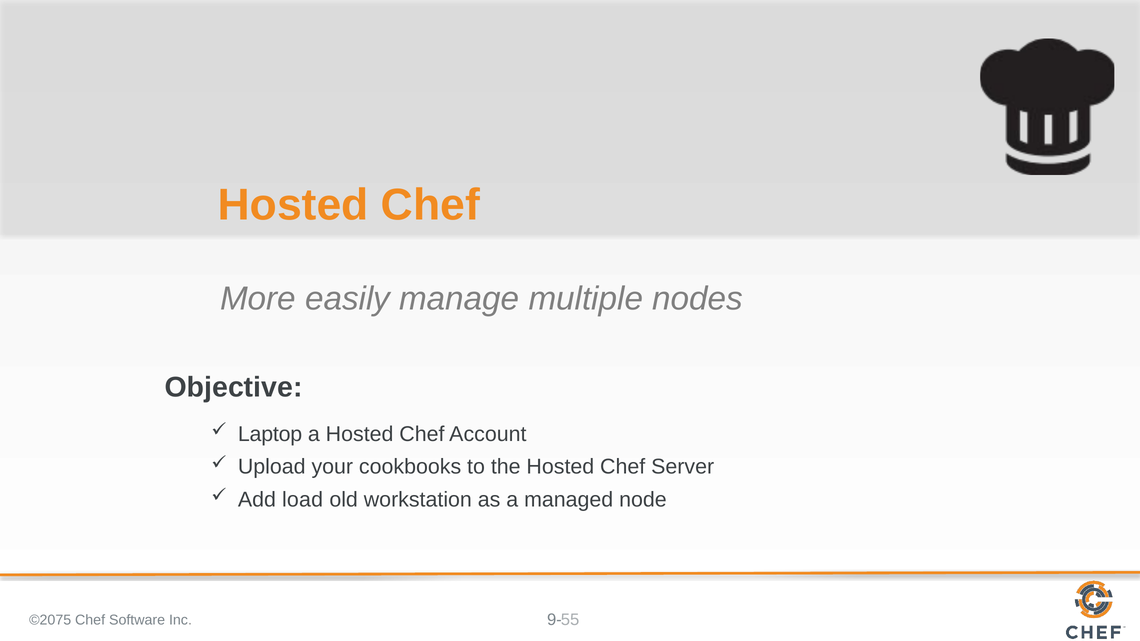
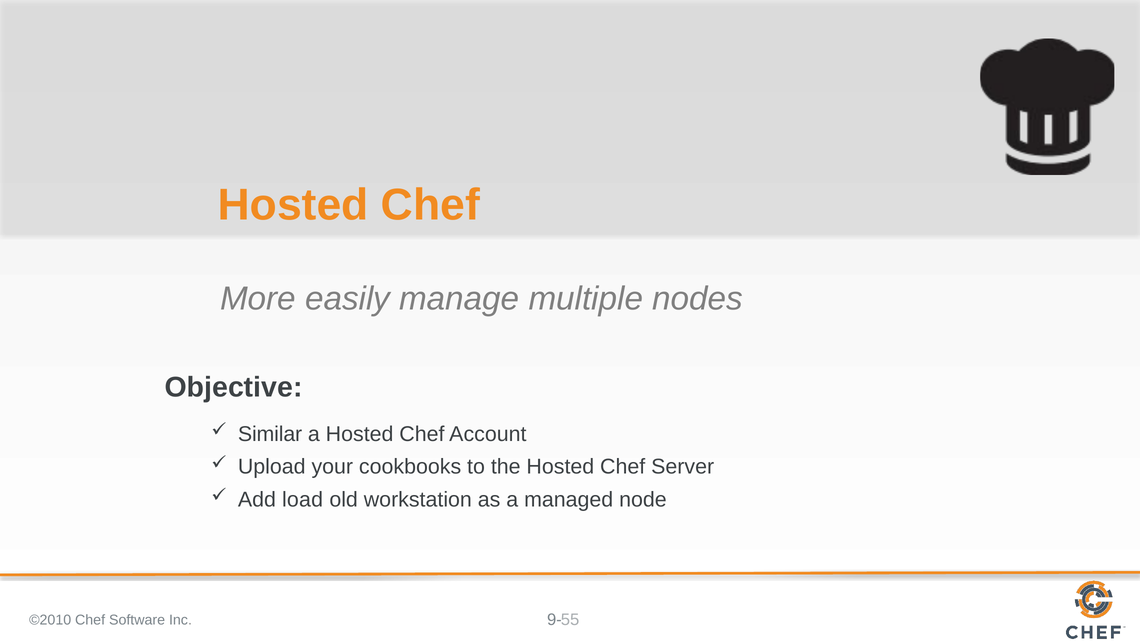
Laptop: Laptop -> Similar
©2075: ©2075 -> ©2010
